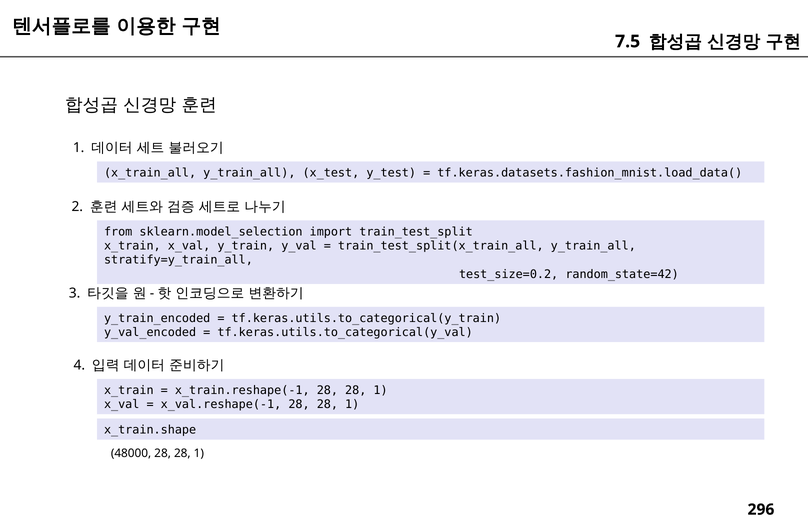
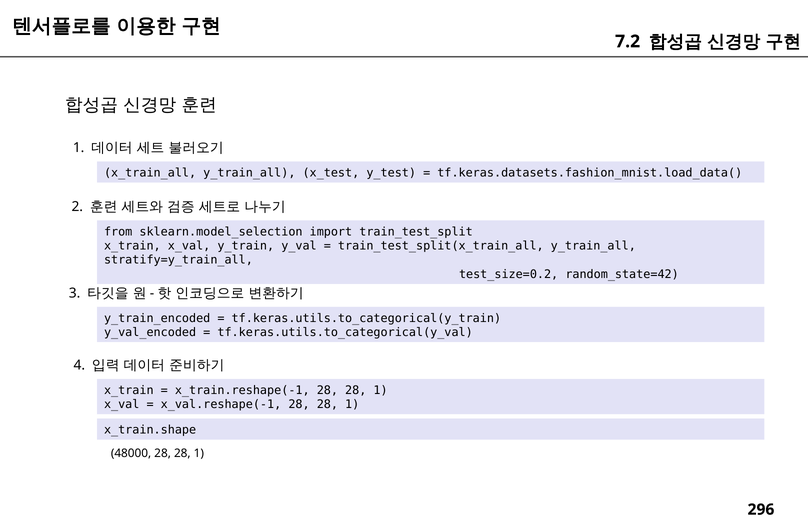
7.5: 7.5 -> 7.2
